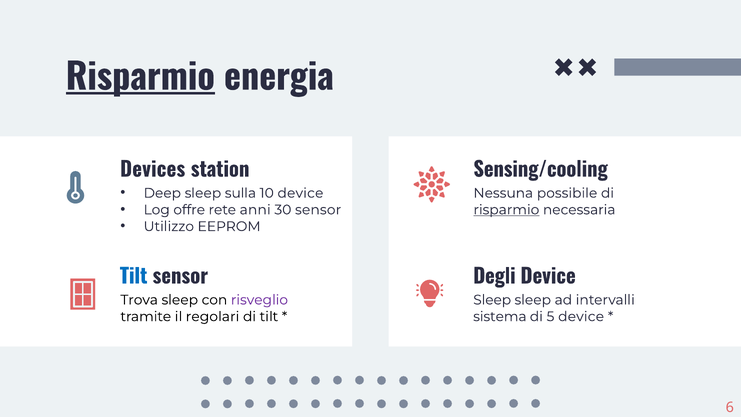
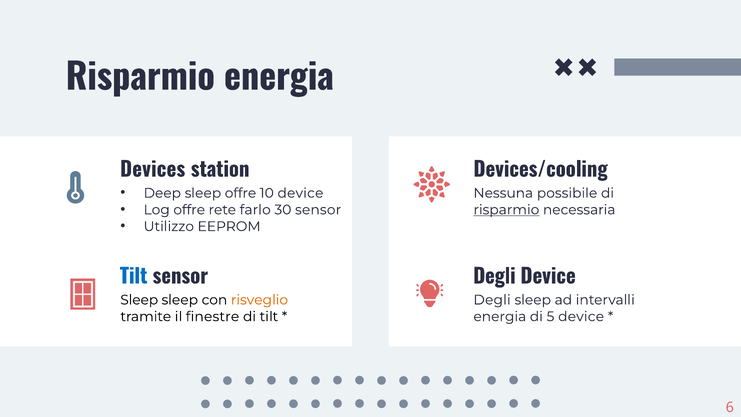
Risparmio at (140, 78) underline: present -> none
Sensing/cooling: Sensing/cooling -> Devices/cooling
sleep sulla: sulla -> offre
anni: anni -> farlo
Trova at (139, 300): Trova -> Sleep
risveglio colour: purple -> orange
Sleep at (492, 300): Sleep -> Degli
regolari: regolari -> finestre
sistema at (500, 316): sistema -> energia
